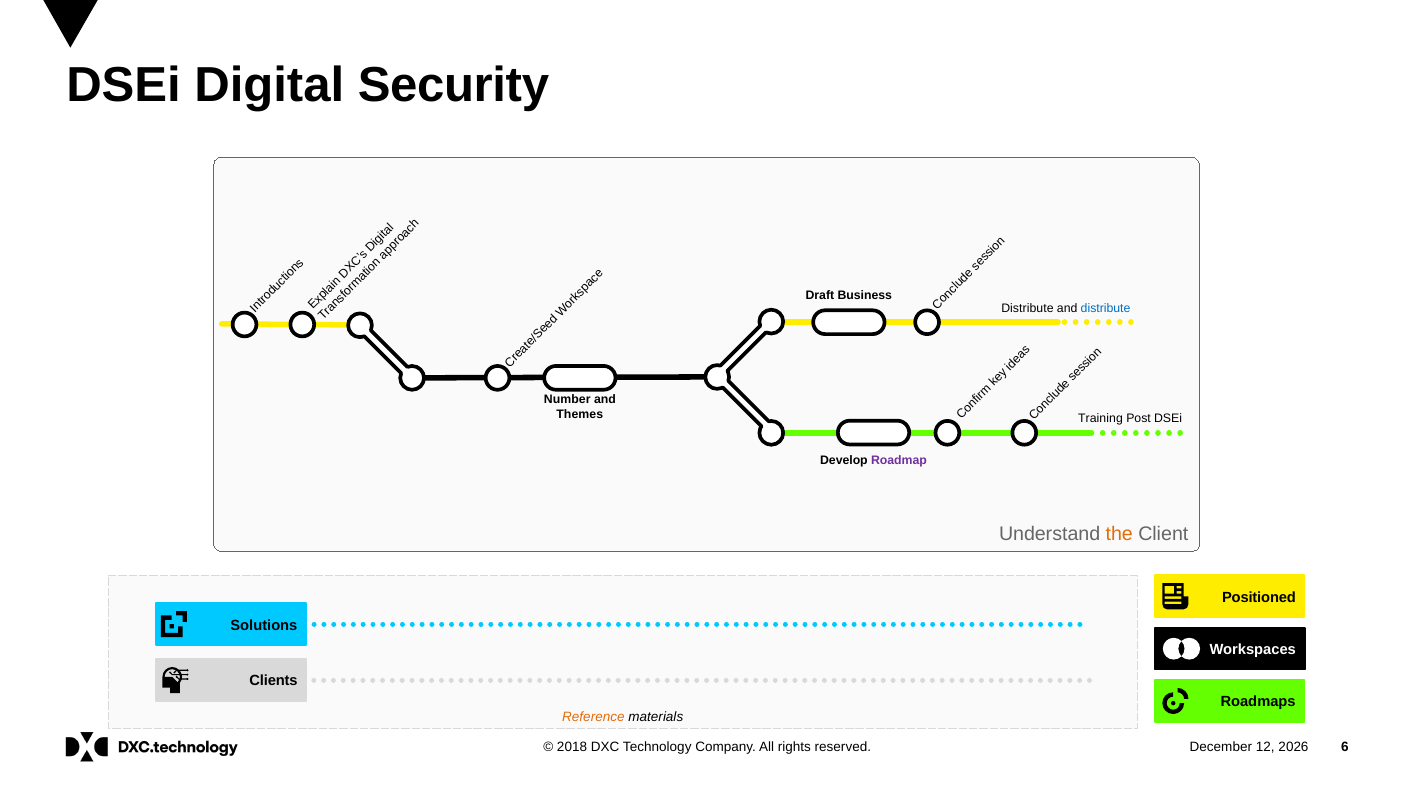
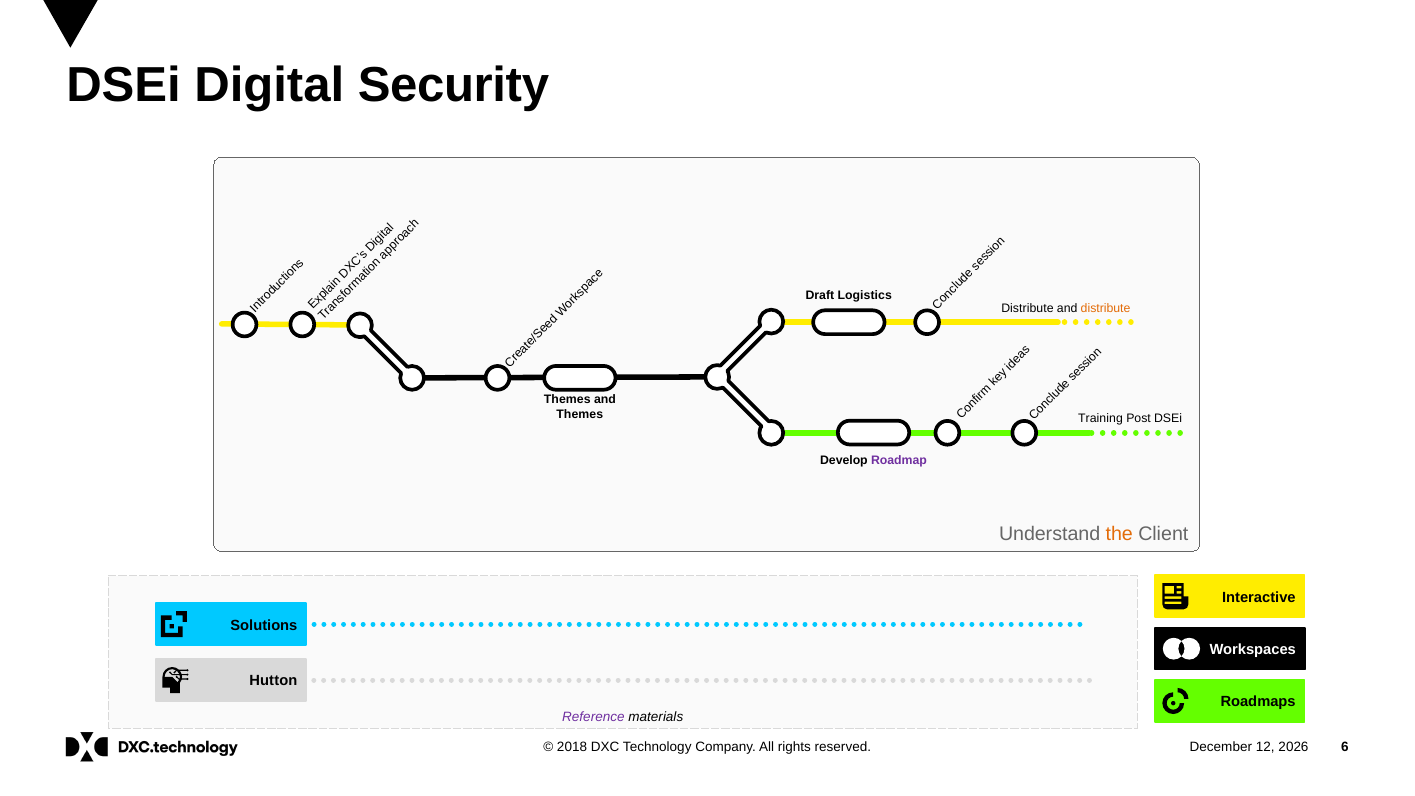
Business: Business -> Logistics
distribute at (1106, 308) colour: blue -> orange
Number at (567, 400): Number -> Themes
Positioned: Positioned -> Interactive
Clients: Clients -> Hutton
Reference colour: orange -> purple
